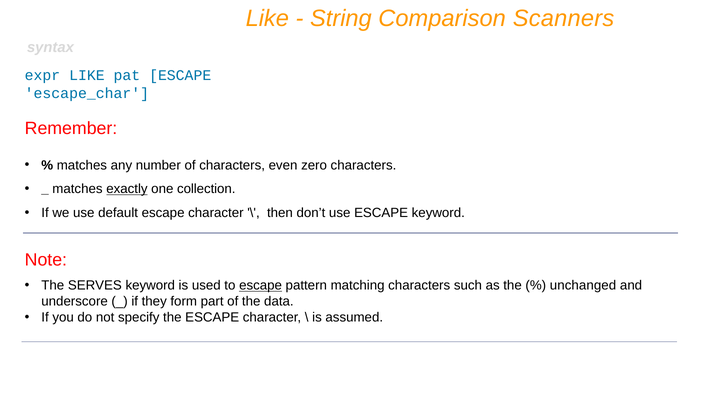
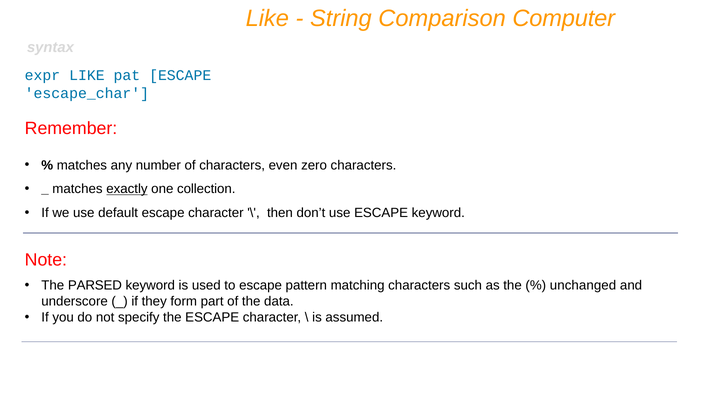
Scanners: Scanners -> Computer
SERVES: SERVES -> PARSED
escape at (261, 285) underline: present -> none
